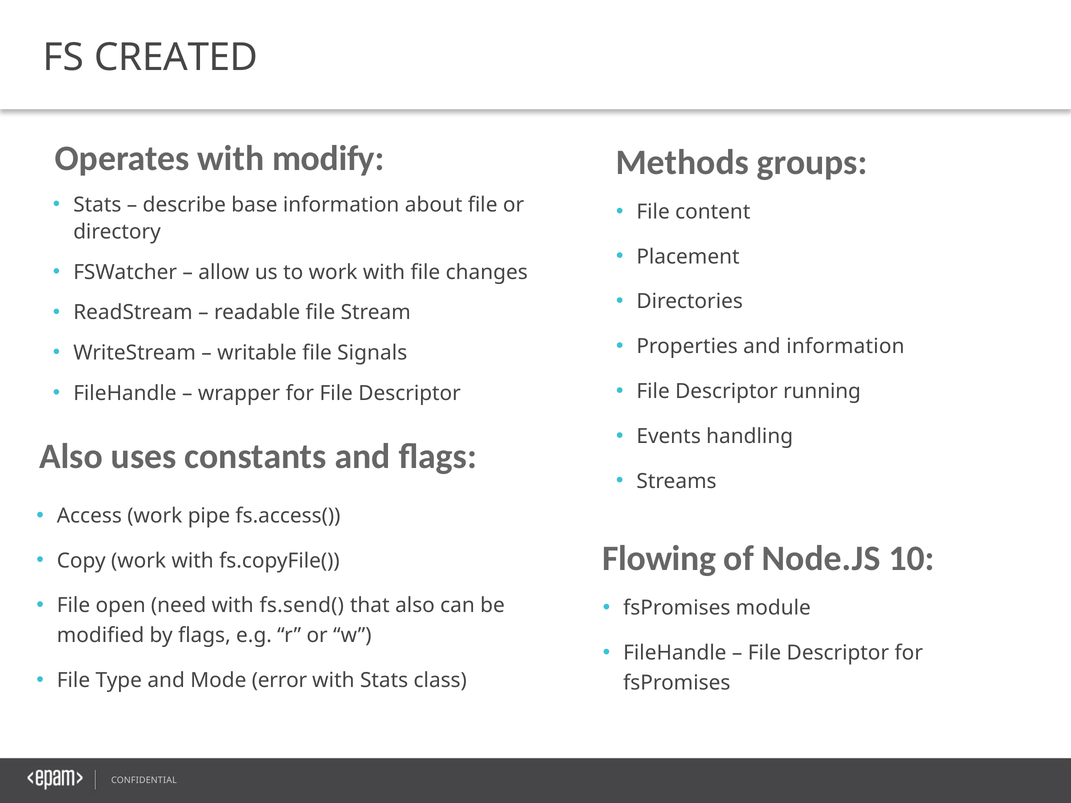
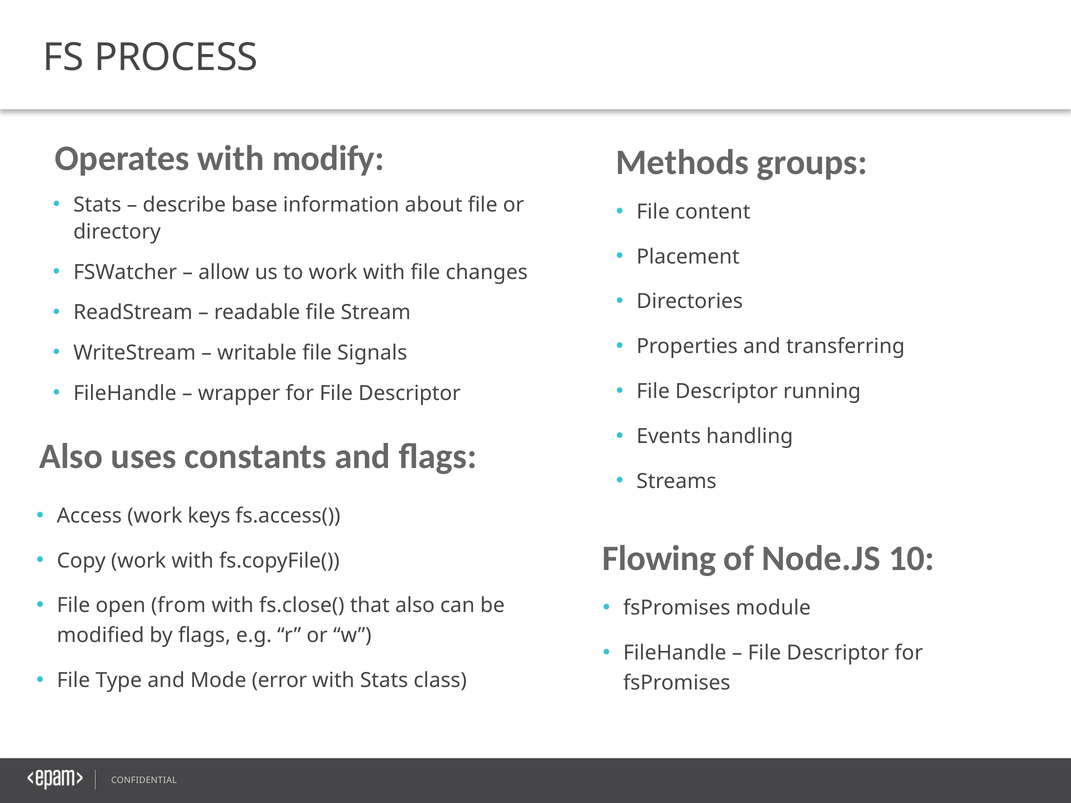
CREATED: CREATED -> PROCESS
and information: information -> transferring
pipe: pipe -> keys
need: need -> from
fs.send(: fs.send( -> fs.close(
